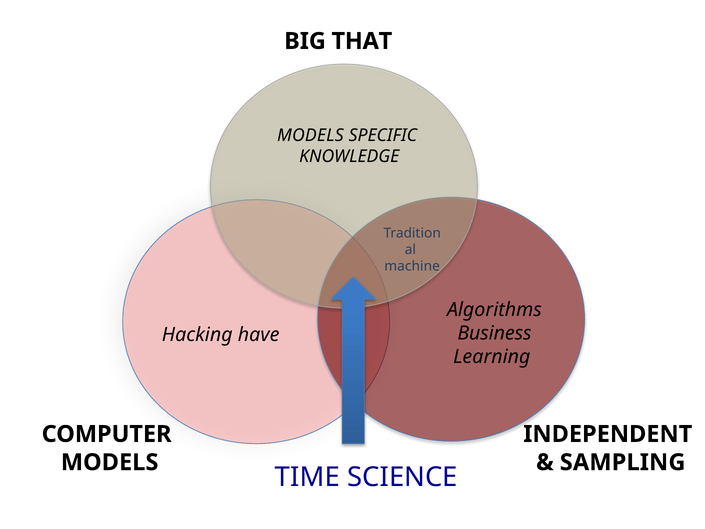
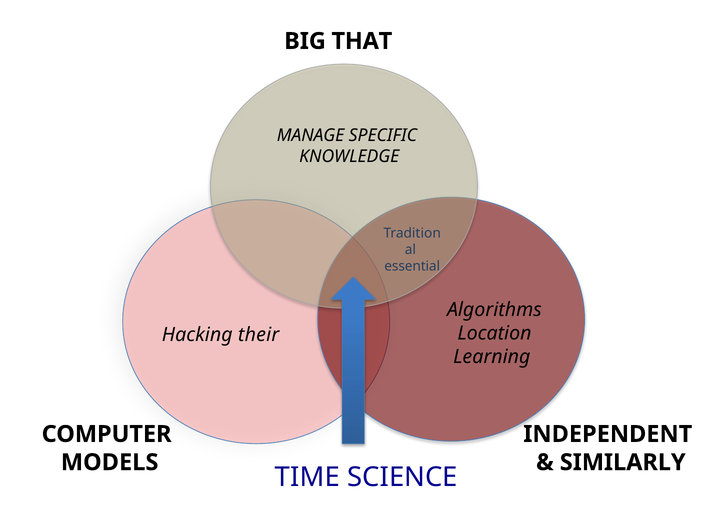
MODELS at (310, 135): MODELS -> MANAGE
machine: machine -> essential
Business: Business -> Location
have: have -> their
SAMPLING: SAMPLING -> SIMILARLY
